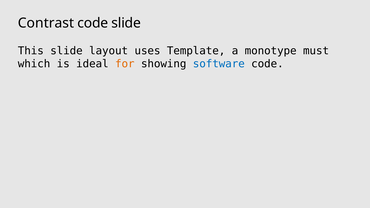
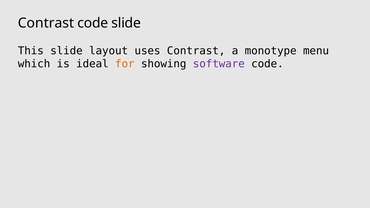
uses Template: Template -> Contrast
must: must -> menu
software colour: blue -> purple
